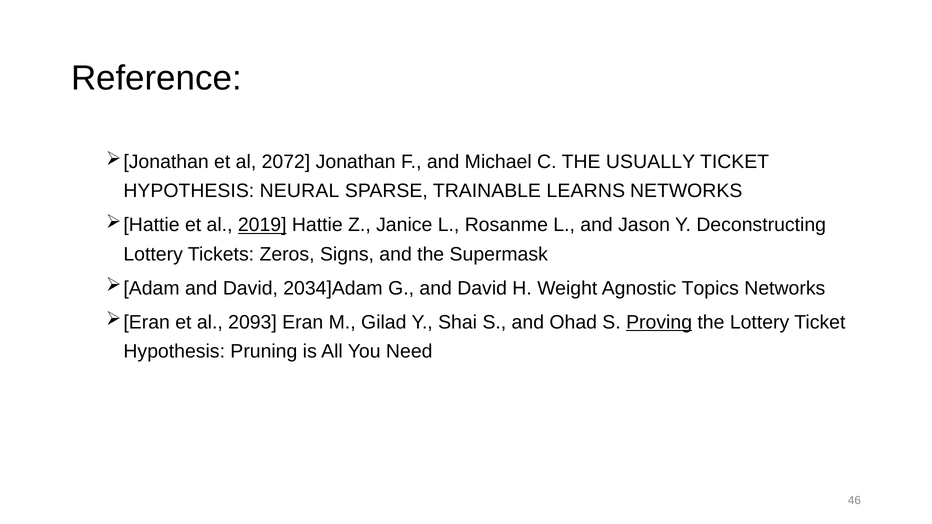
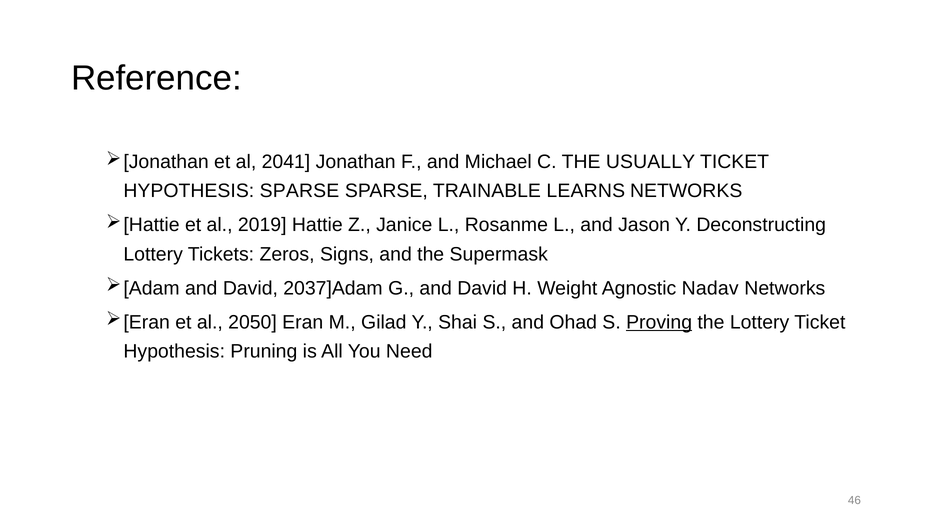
2072: 2072 -> 2041
HYPOTHESIS NEURAL: NEURAL -> SPARSE
2019 underline: present -> none
2034]Adam: 2034]Adam -> 2037]Adam
Topics: Topics -> Nadav
2093: 2093 -> 2050
